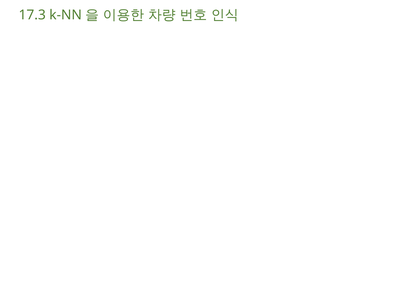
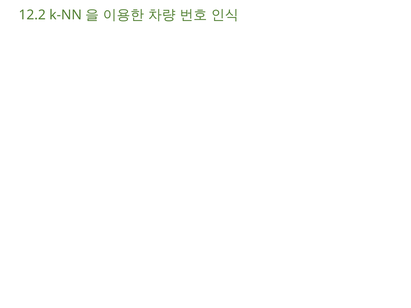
17.3: 17.3 -> 12.2
